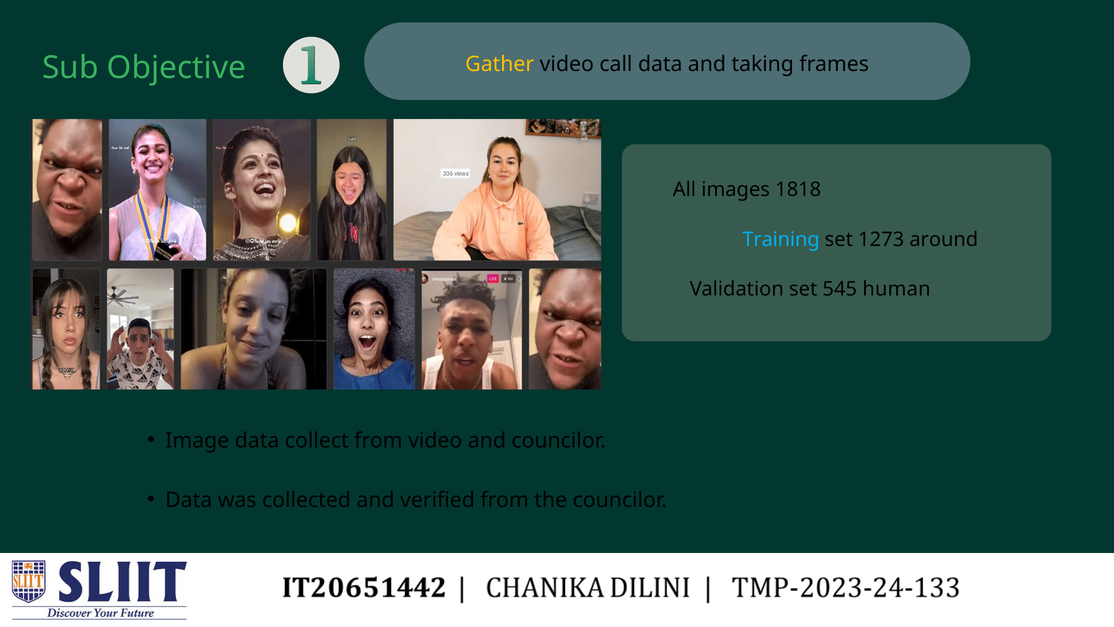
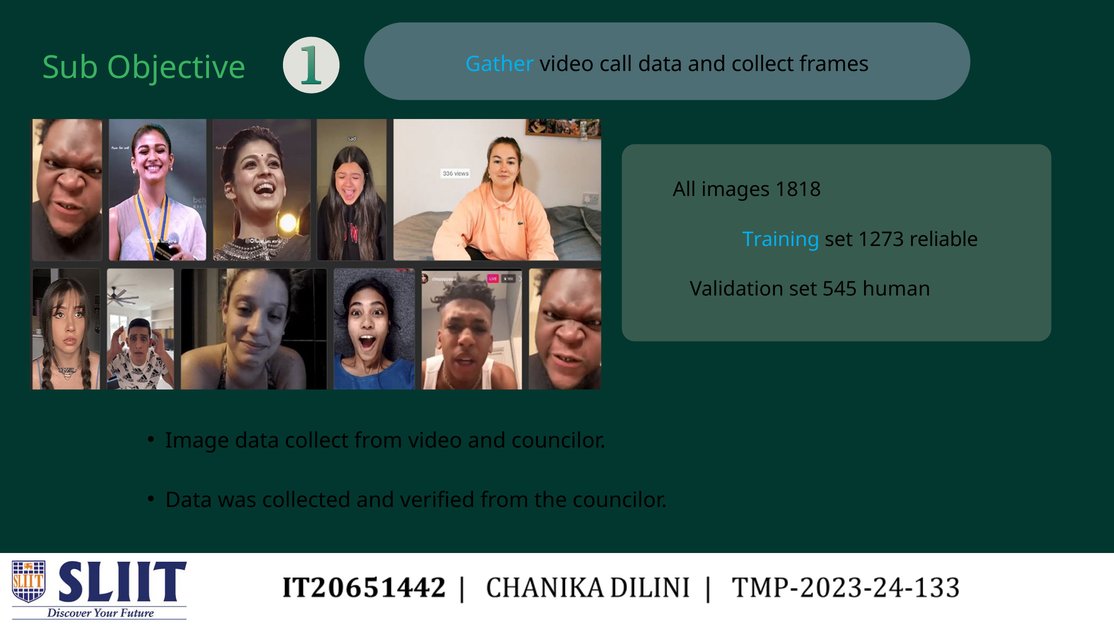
Gather colour: yellow -> light blue
and taking: taking -> collect
around: around -> reliable
